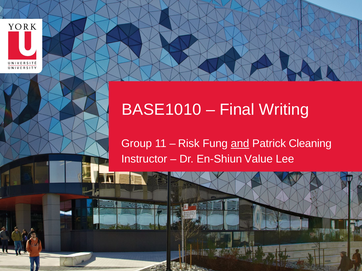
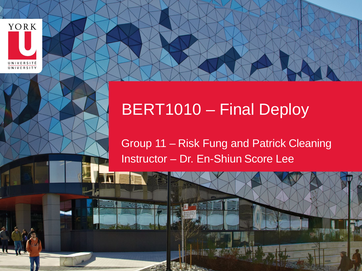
BASE1010: BASE1010 -> BERT1010
Writing: Writing -> Deploy
and underline: present -> none
Value: Value -> Score
